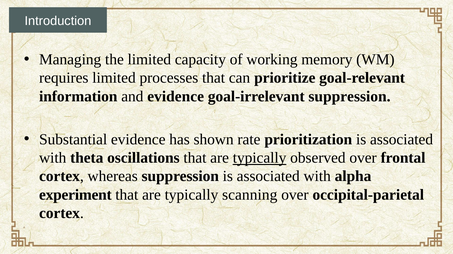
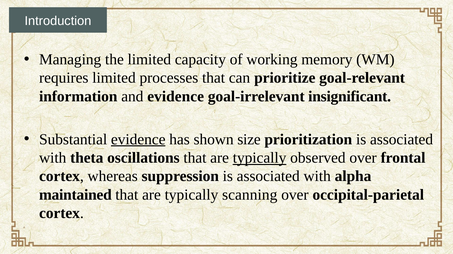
goal-irrelevant suppression: suppression -> insignificant
evidence at (138, 139) underline: none -> present
rate: rate -> size
experiment: experiment -> maintained
